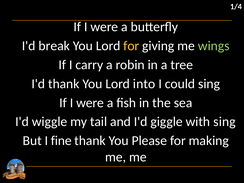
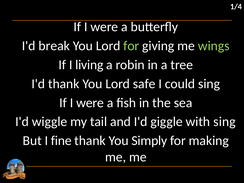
for at (131, 46) colour: yellow -> light green
carry: carry -> living
into: into -> safe
Please: Please -> Simply
